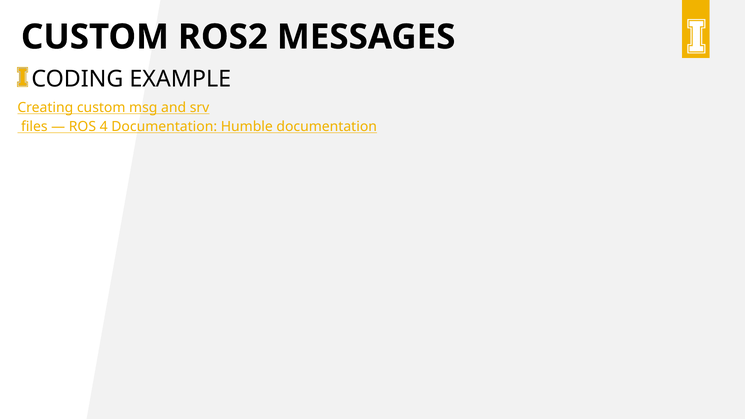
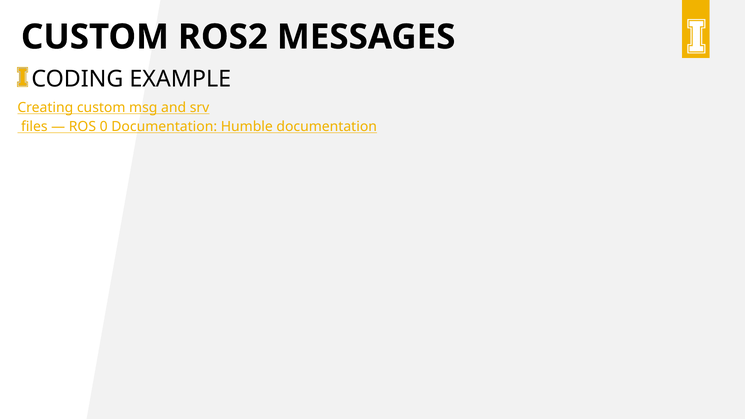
4: 4 -> 0
